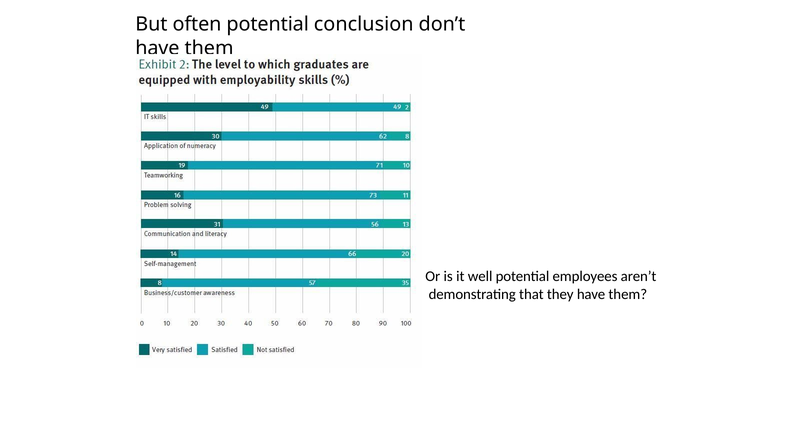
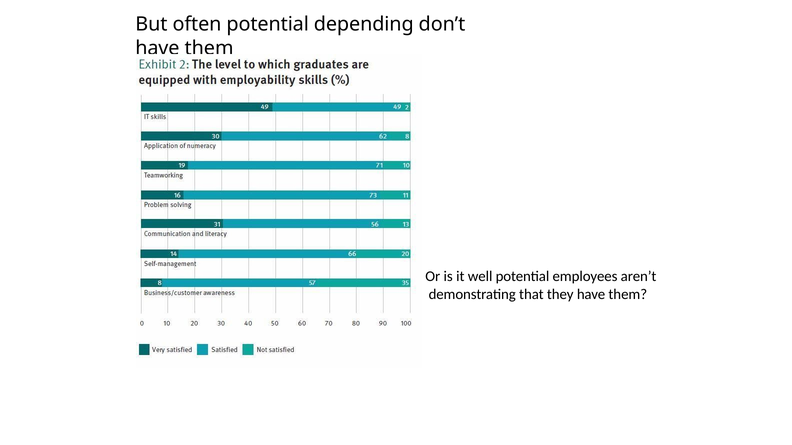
conclusion: conclusion -> depending
